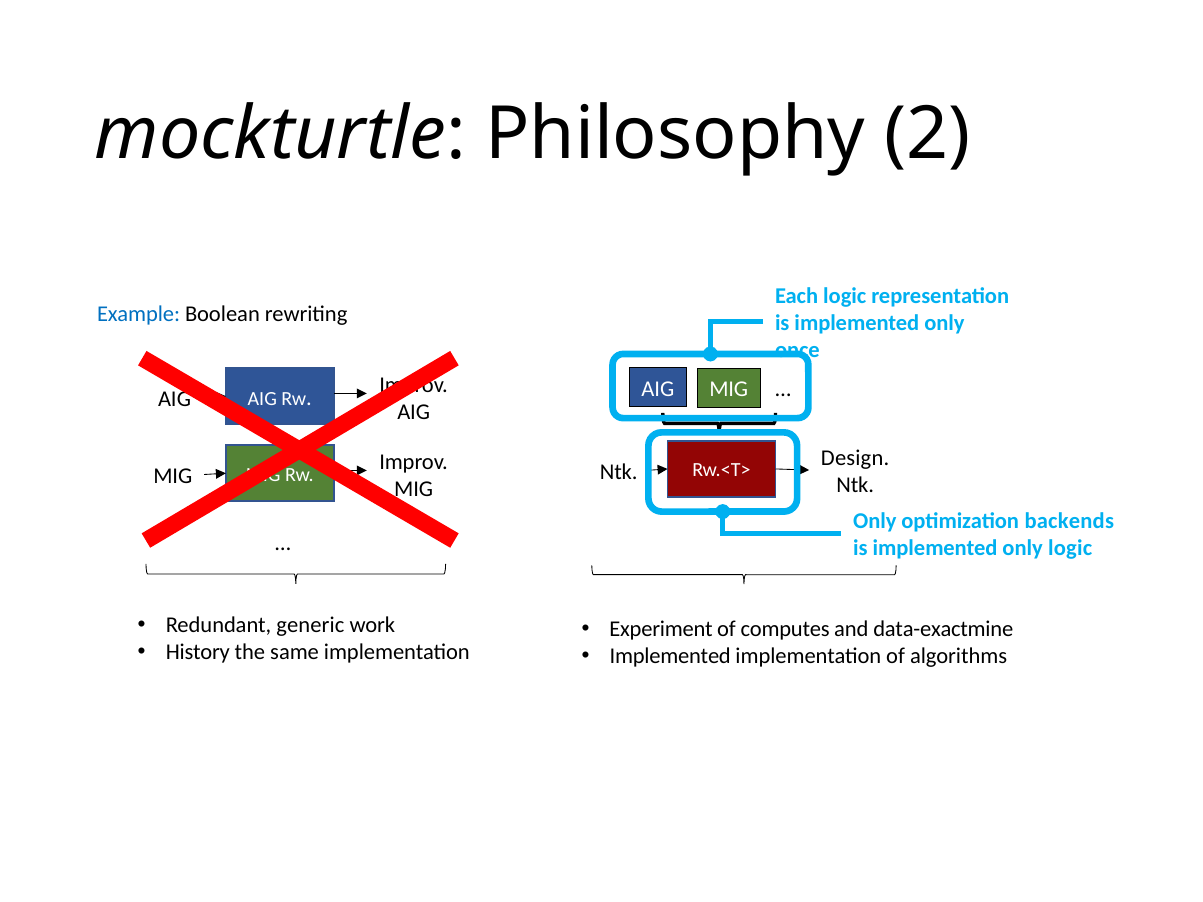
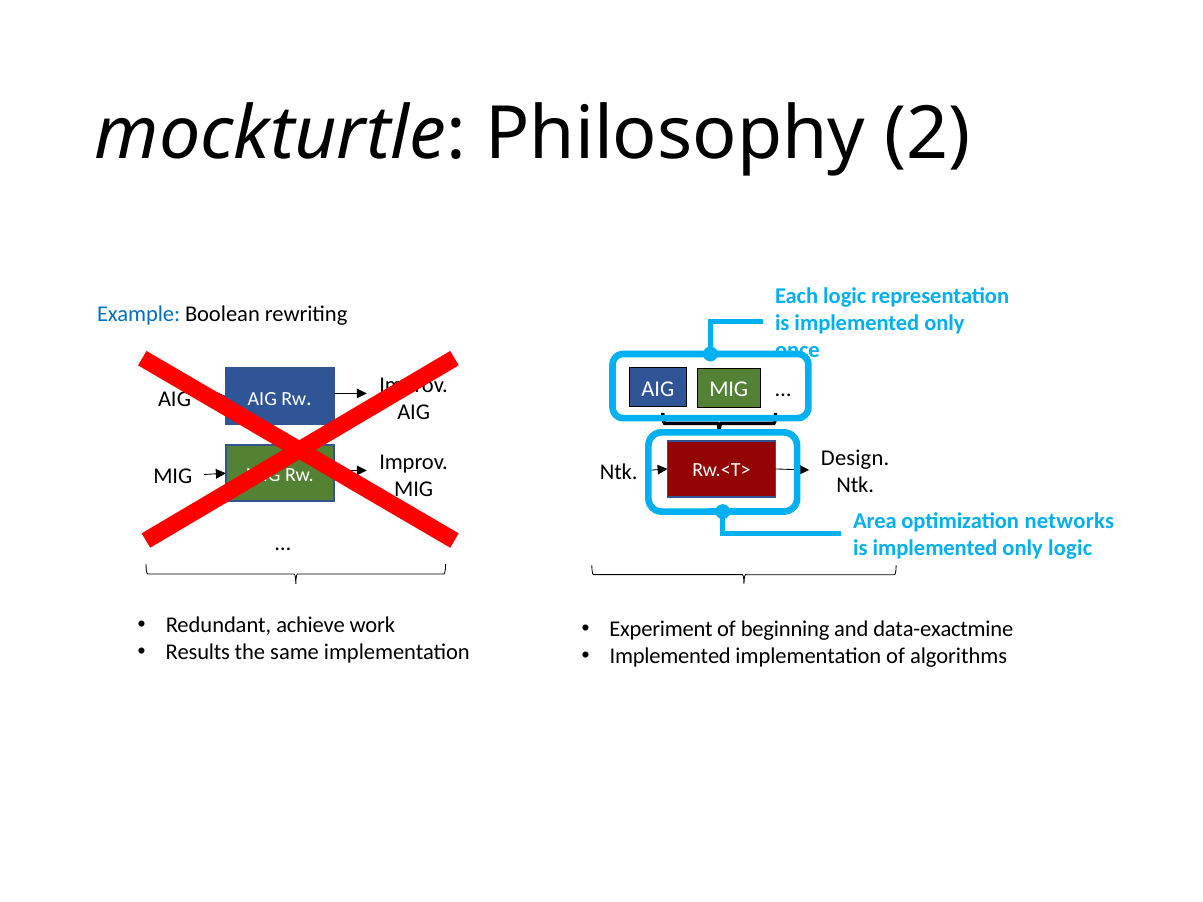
Only at (875, 521): Only -> Area
backends: backends -> networks
generic: generic -> achieve
computes: computes -> beginning
History: History -> Results
